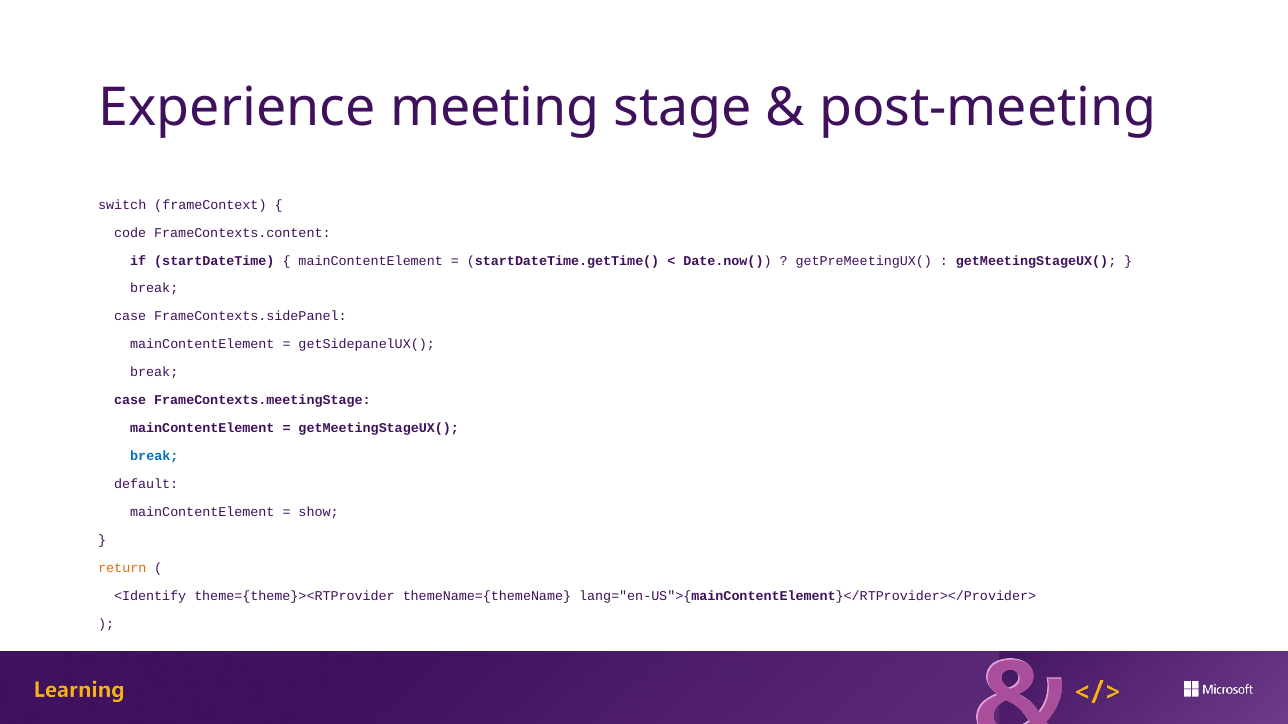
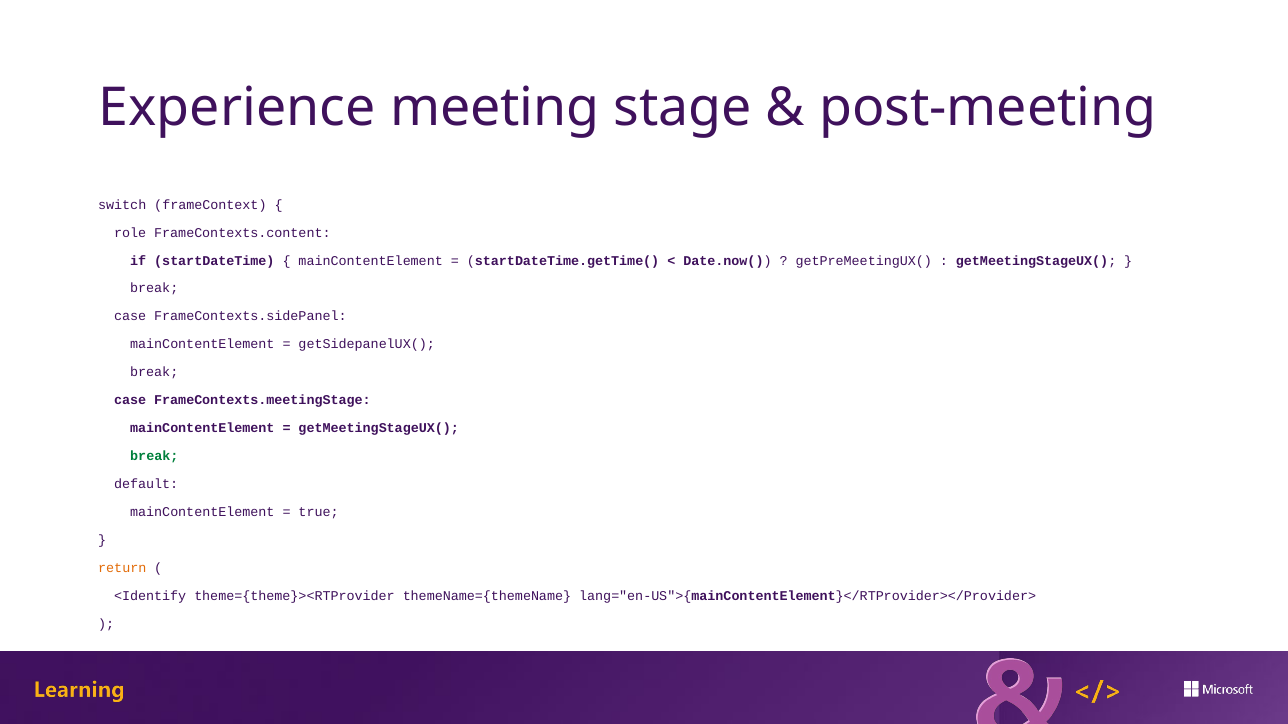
code: code -> role
break at (154, 456) colour: blue -> green
show: show -> true
